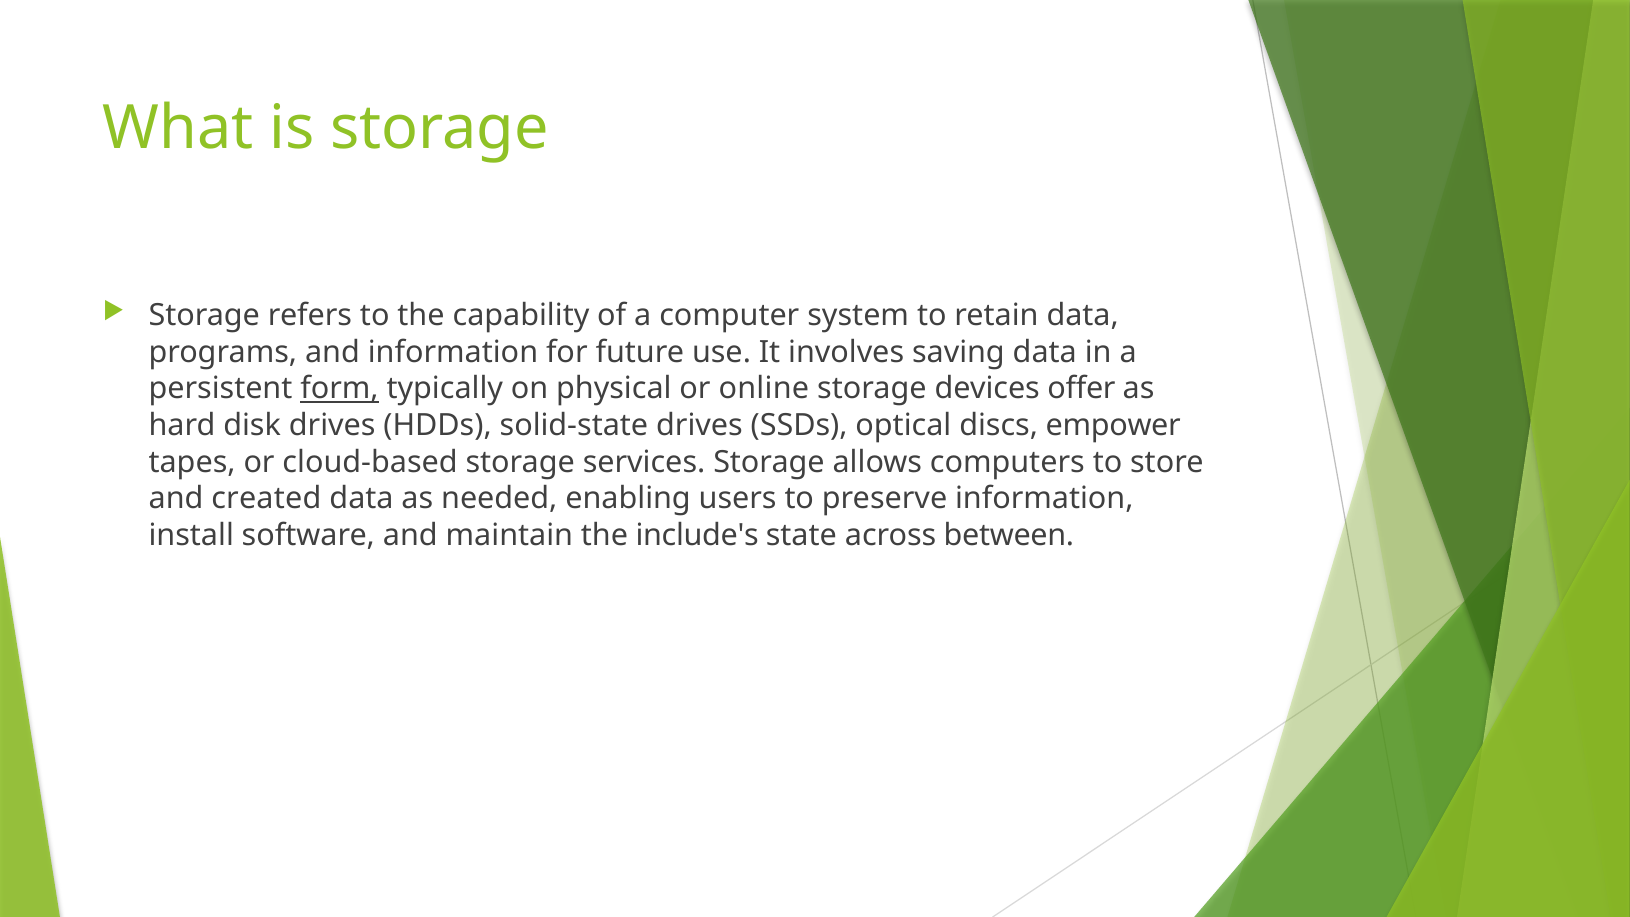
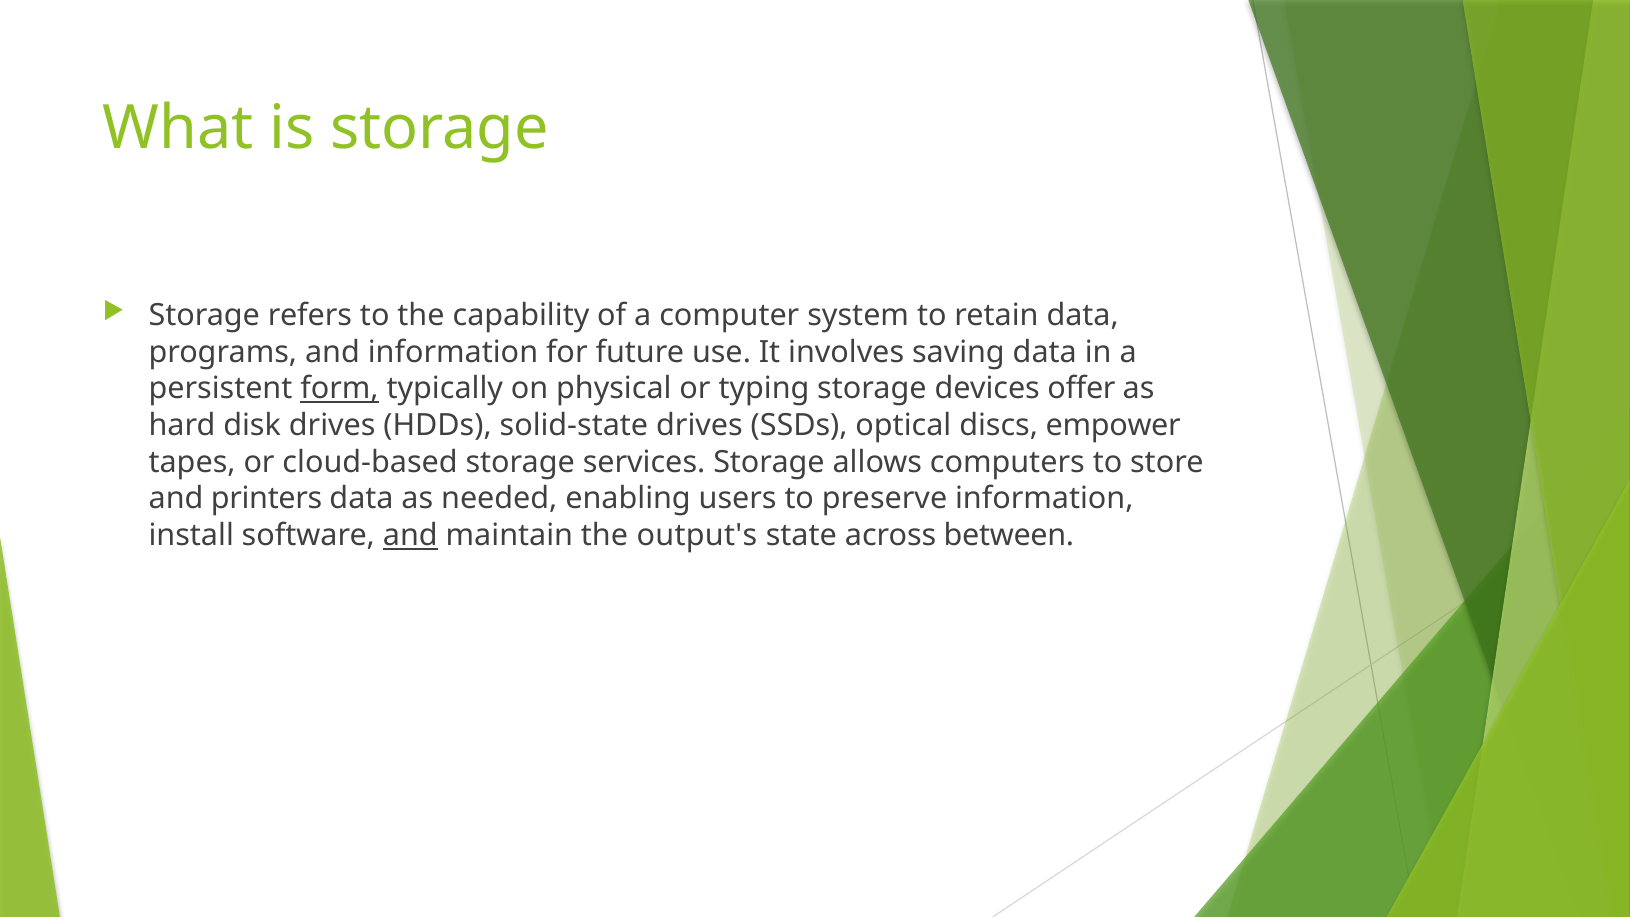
online: online -> typing
created: created -> printers
and at (410, 536) underline: none -> present
include's: include's -> output's
